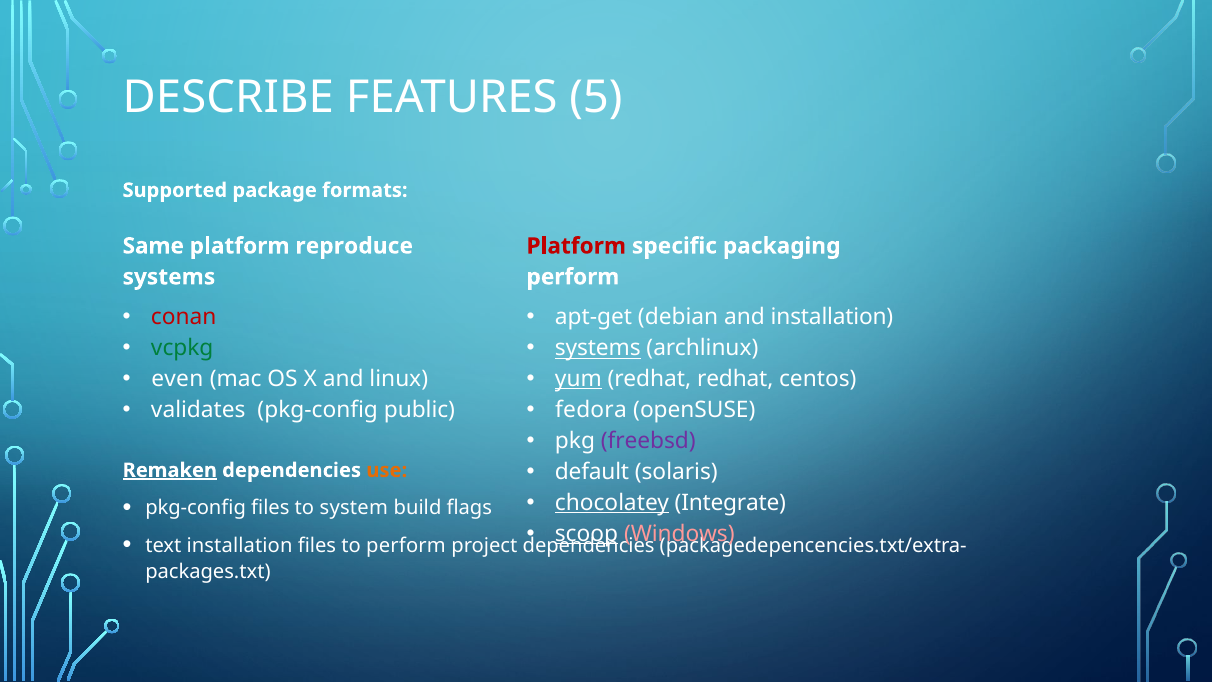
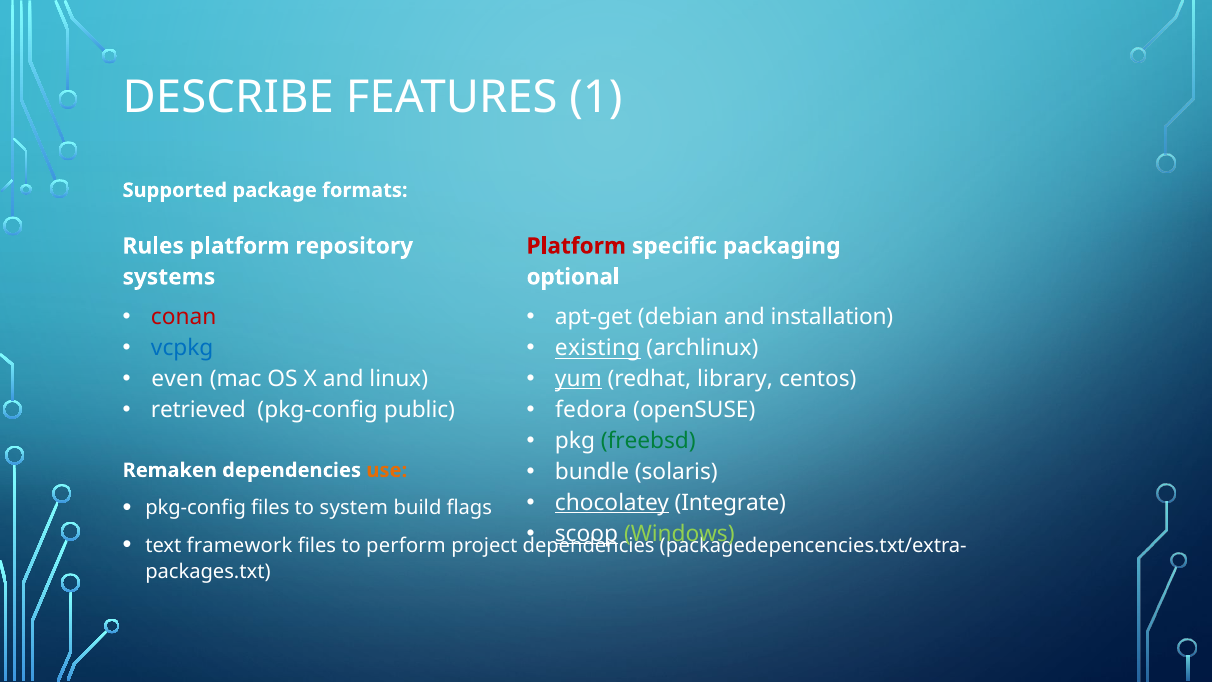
5: 5 -> 1
Same: Same -> Rules
reproduce: reproduce -> repository
perform at (573, 277): perform -> optional
vcpkg colour: green -> blue
systems at (598, 348): systems -> existing
redhat redhat: redhat -> library
validates: validates -> retrieved
freebsd colour: purple -> green
default: default -> bundle
Remaken underline: present -> none
Windows colour: pink -> light green
text installation: installation -> framework
